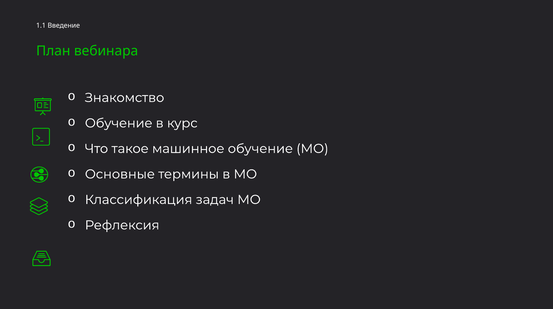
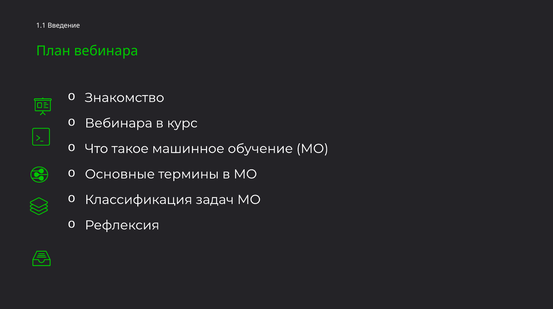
Обучение at (119, 123): Обучение -> Вебинара
